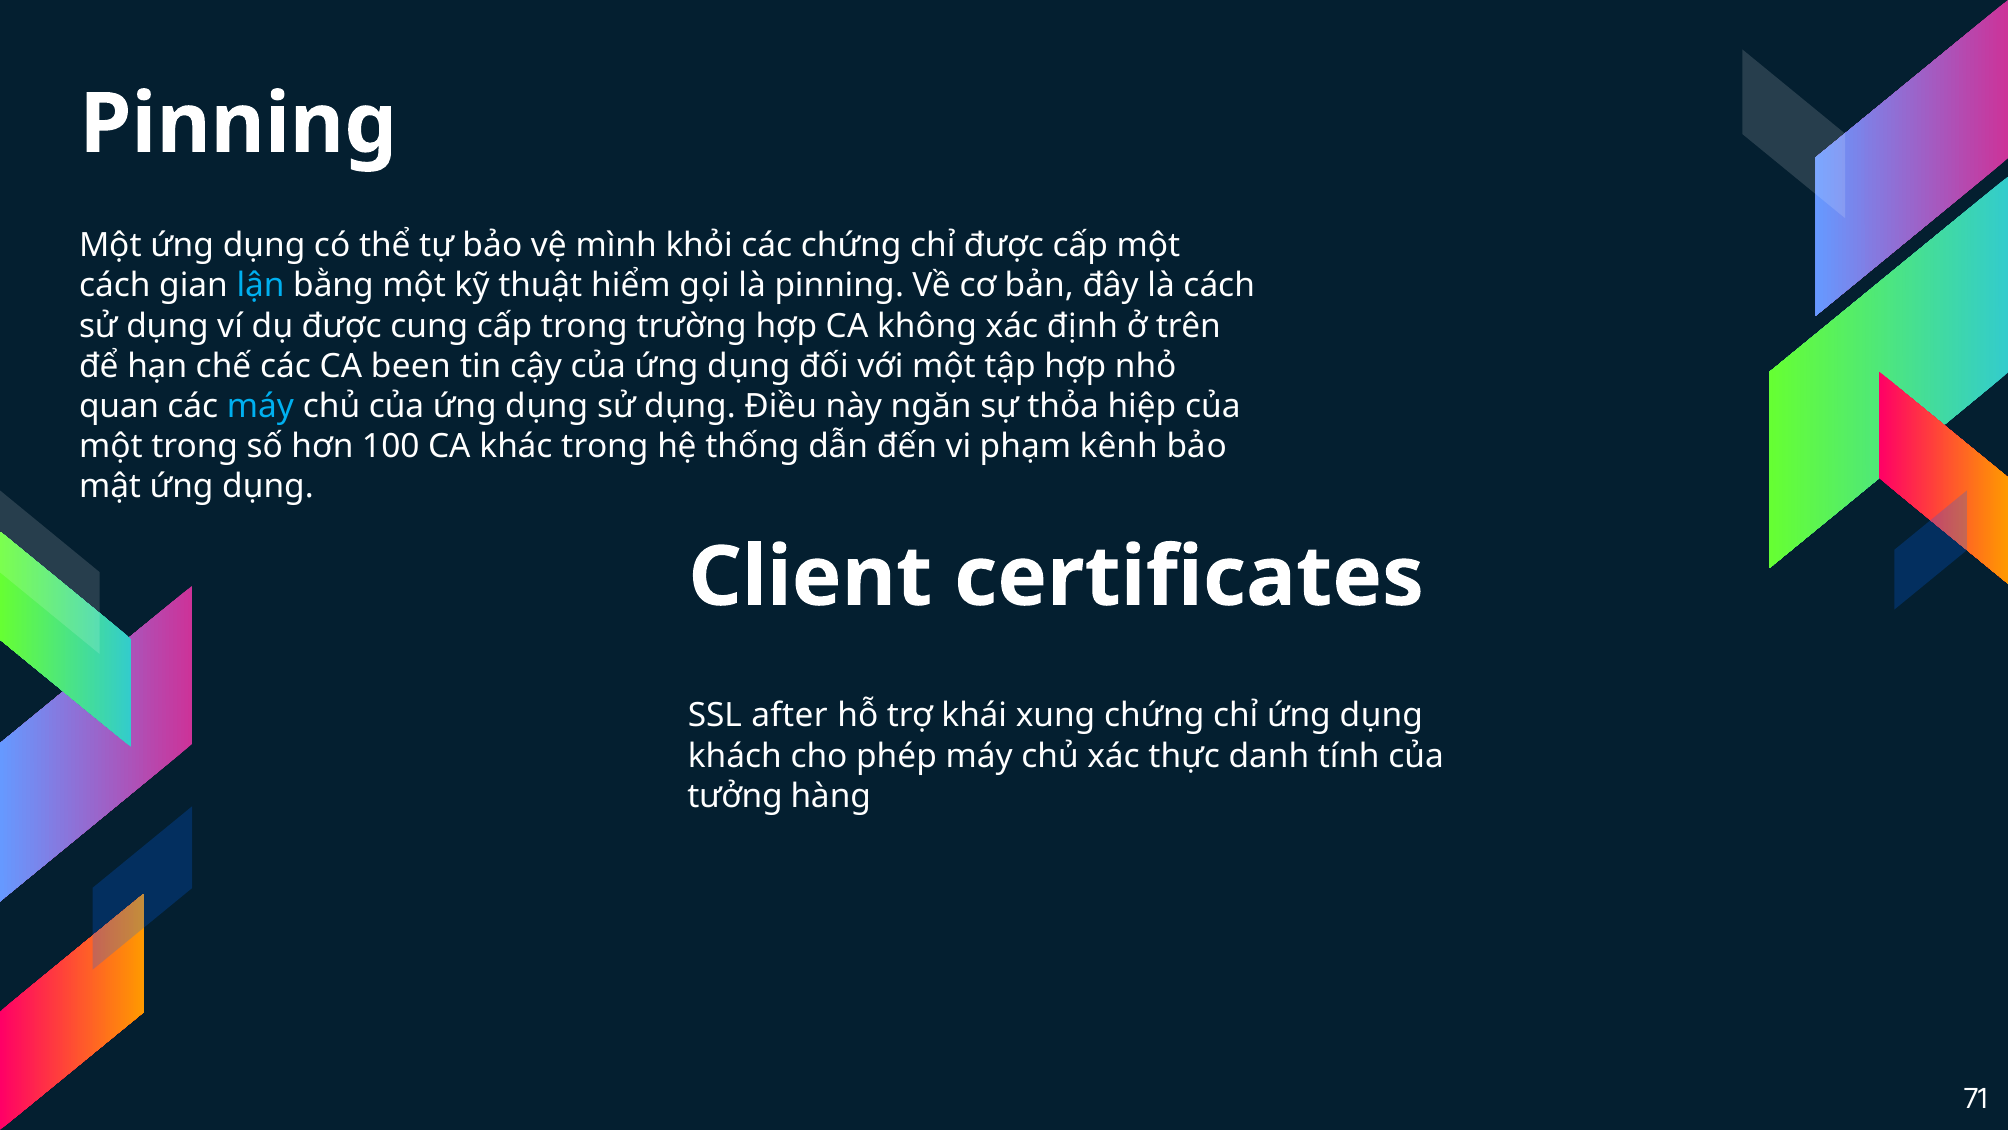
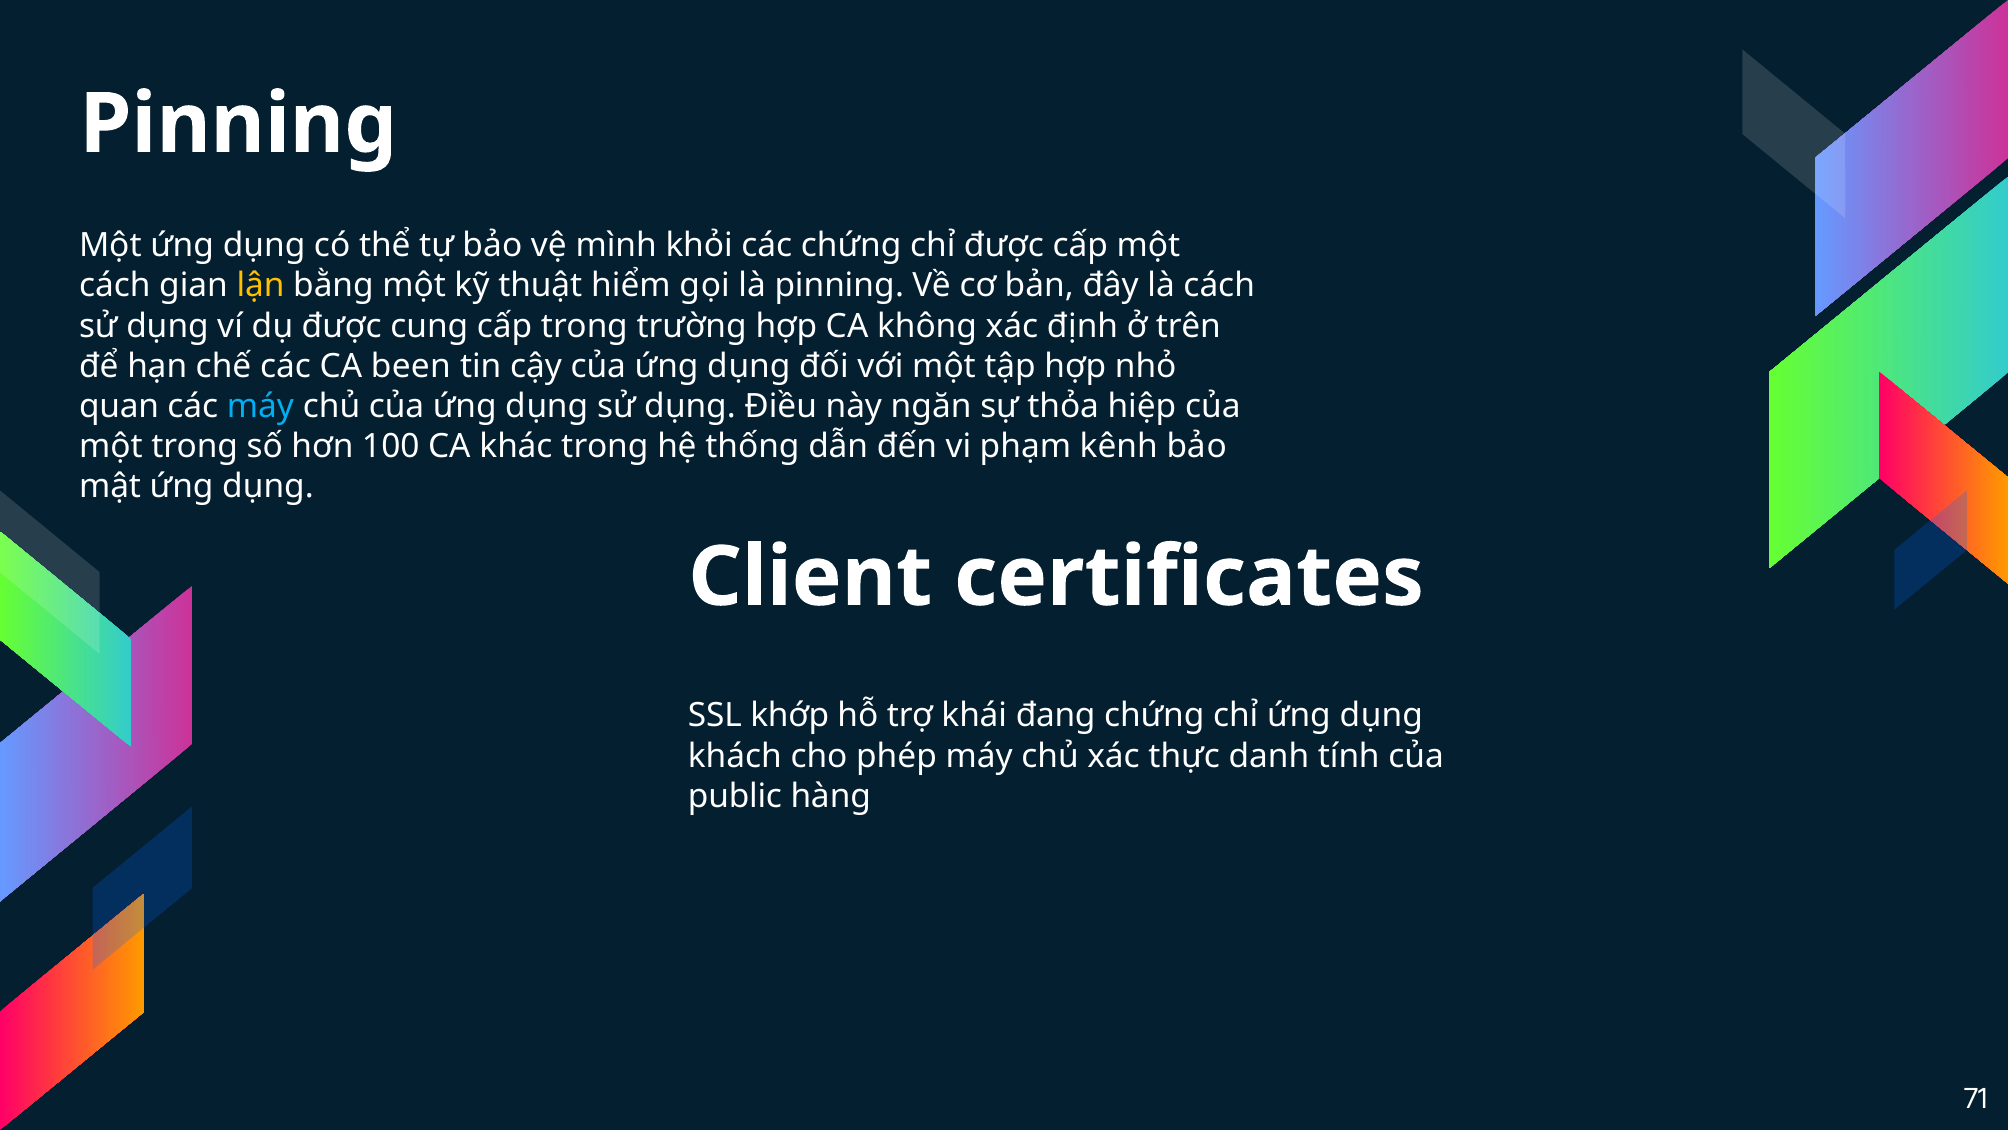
lận colour: light blue -> yellow
after: after -> khớp
xung: xung -> đang
tưởng: tưởng -> public
